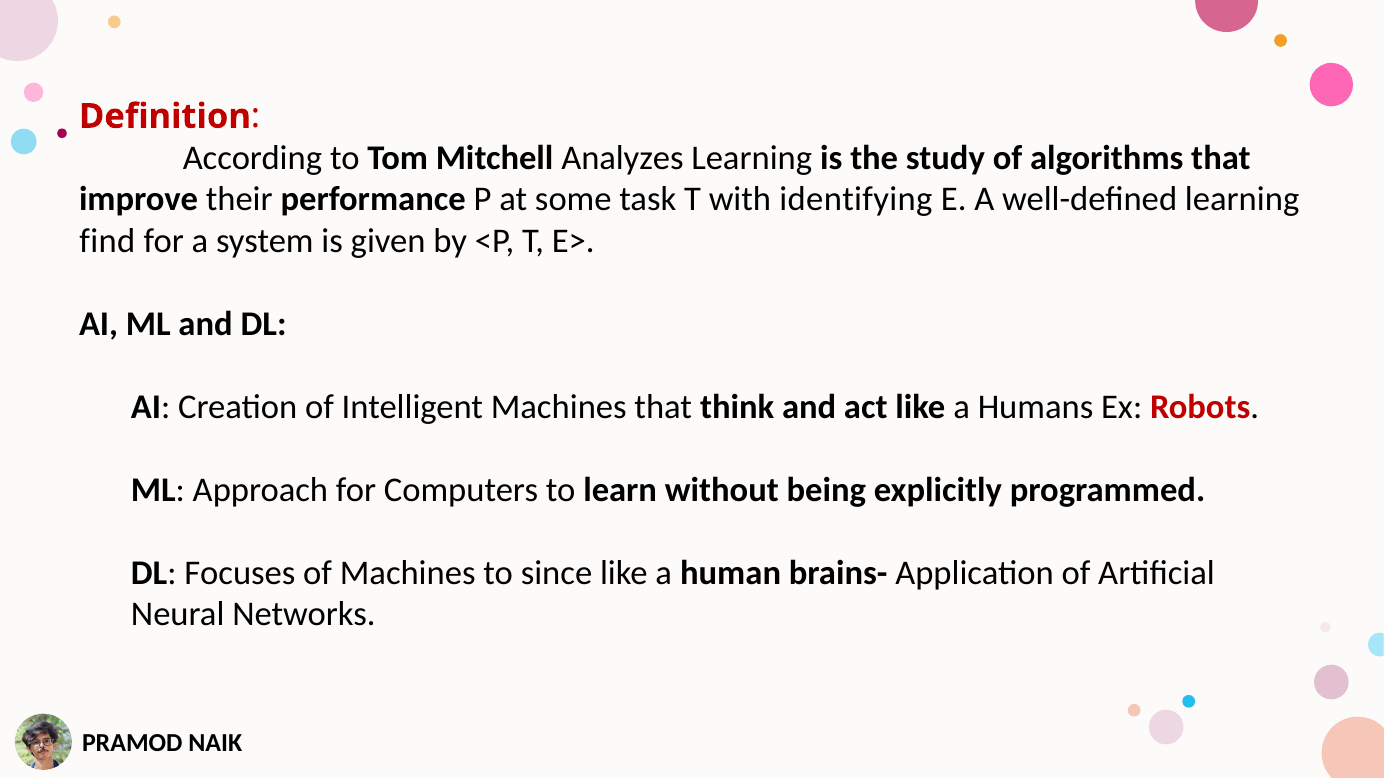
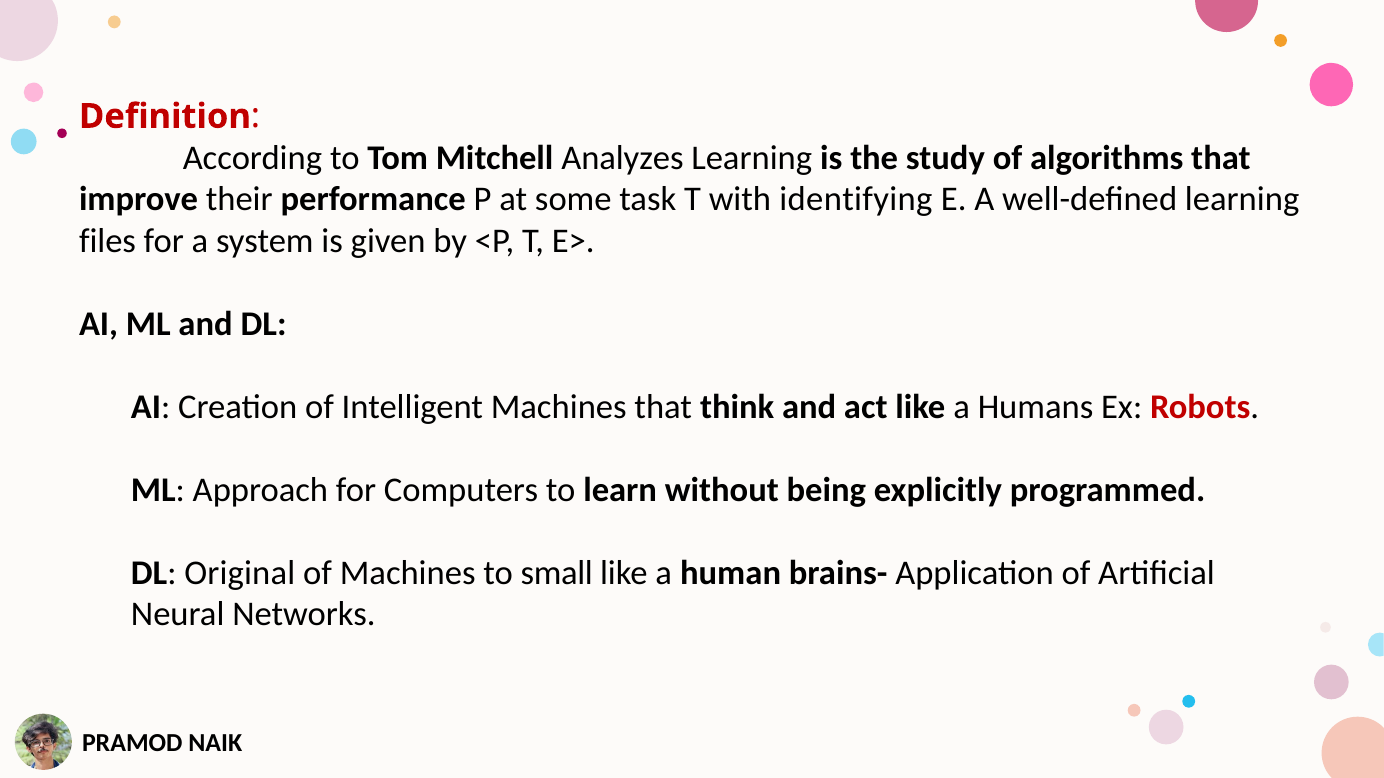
find: find -> files
Focuses: Focuses -> Original
since: since -> small
